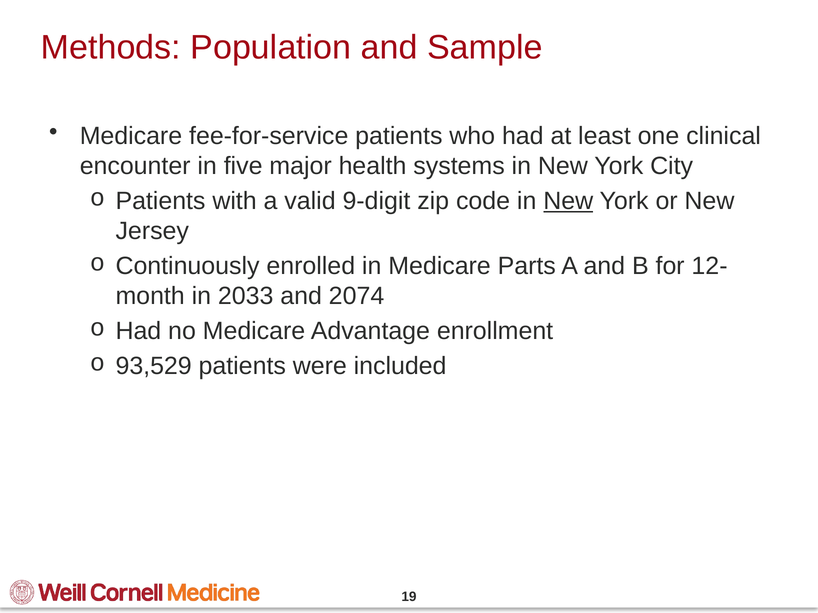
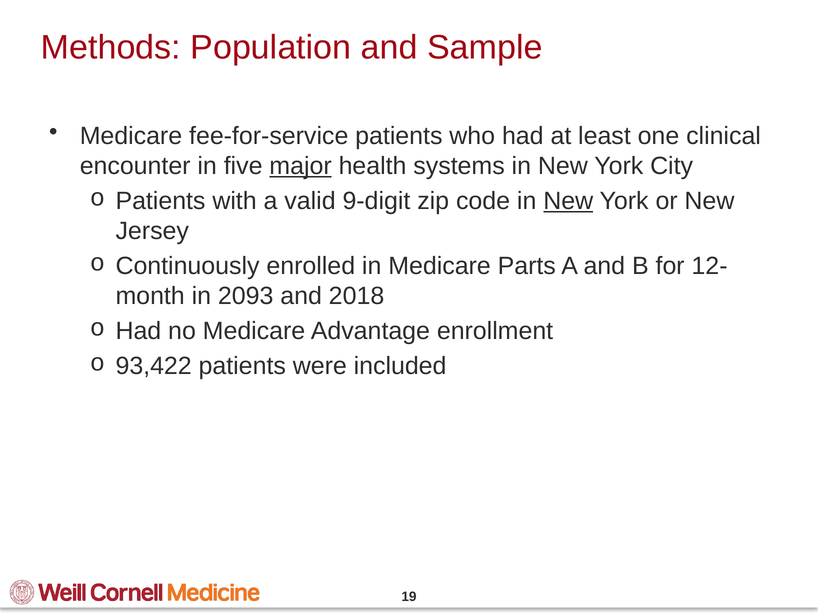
major underline: none -> present
2033: 2033 -> 2093
2074: 2074 -> 2018
93,529: 93,529 -> 93,422
